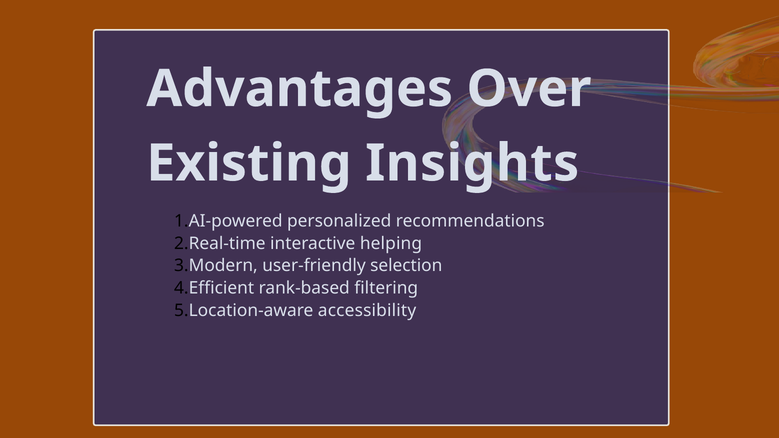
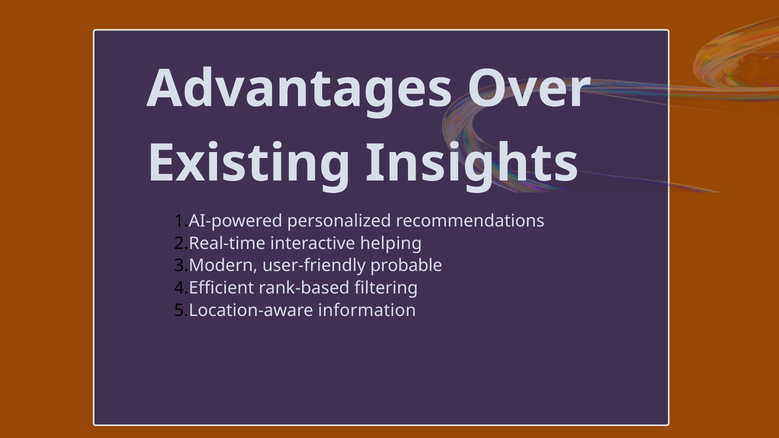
selection: selection -> probable
accessibility: accessibility -> information
